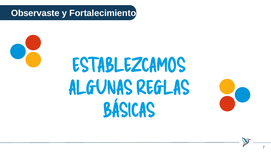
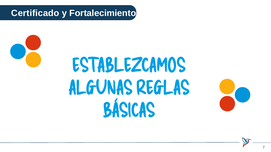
Observaste: Observaste -> Certificado
